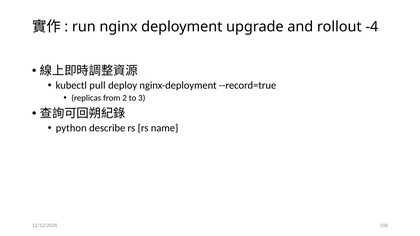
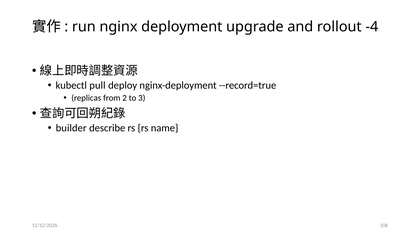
python: python -> builder
